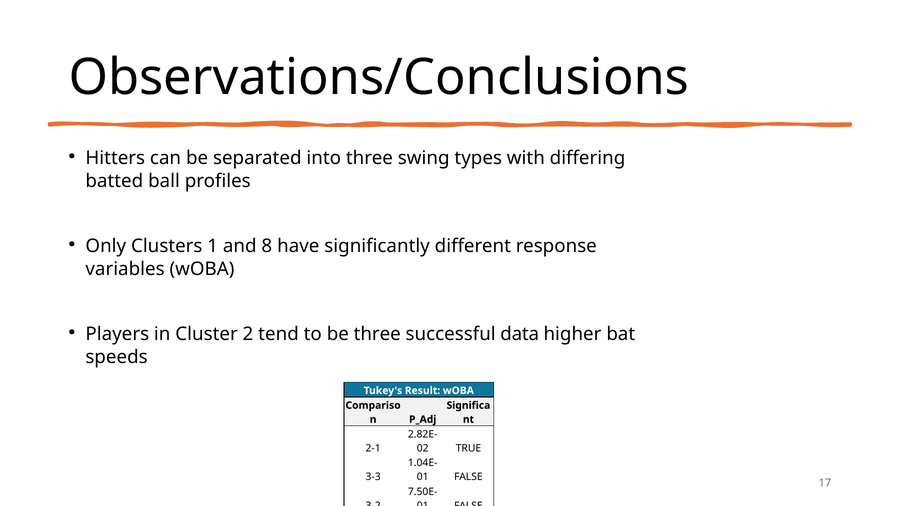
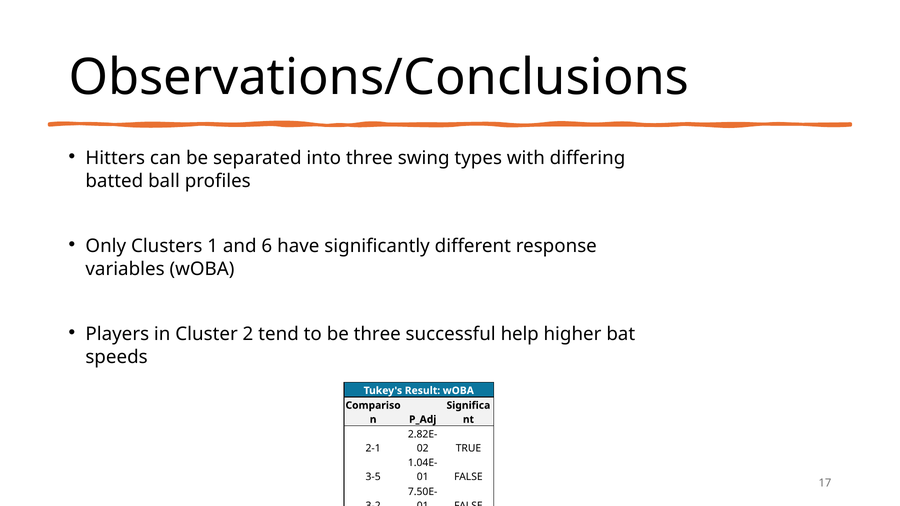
8: 8 -> 6
data: data -> help
3-3: 3-3 -> 3-5
